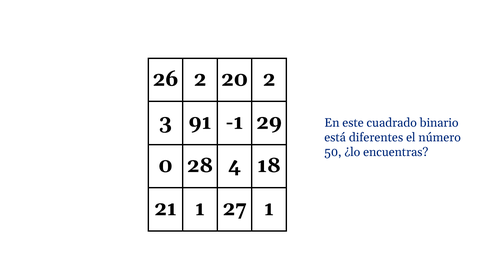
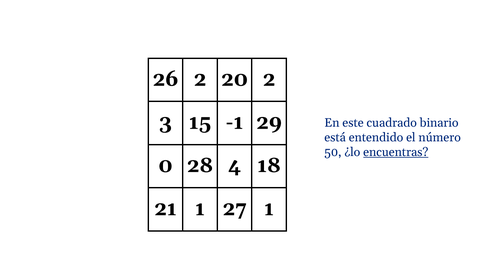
91: 91 -> 15
diferentes: diferentes -> entendido
encuentras underline: none -> present
